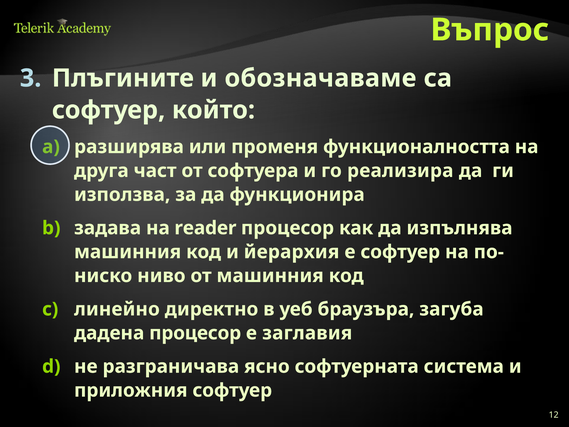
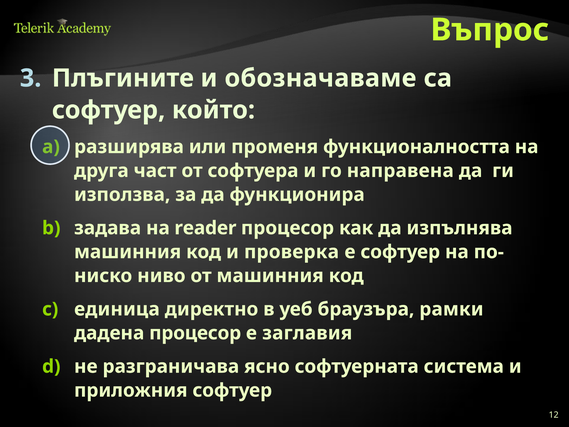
реализира: реализира -> направена
йерархия: йерархия -> проверка
линейно: линейно -> единица
загуба: загуба -> рамки
